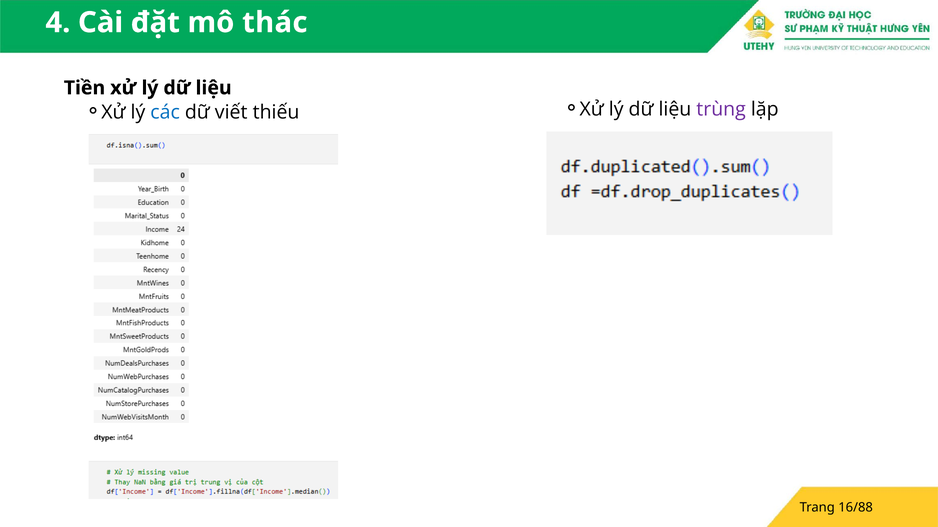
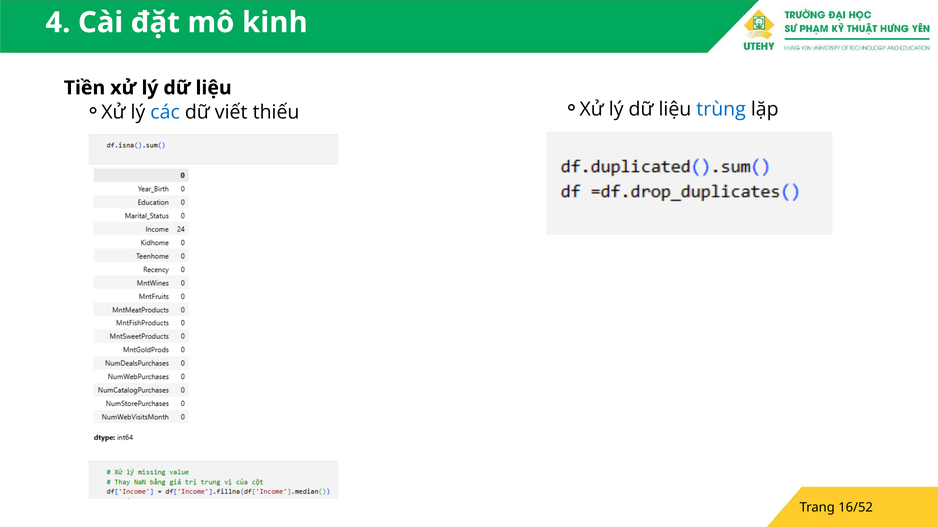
thác: thác -> kinh
trùng colour: purple -> blue
16/88: 16/88 -> 16/52
